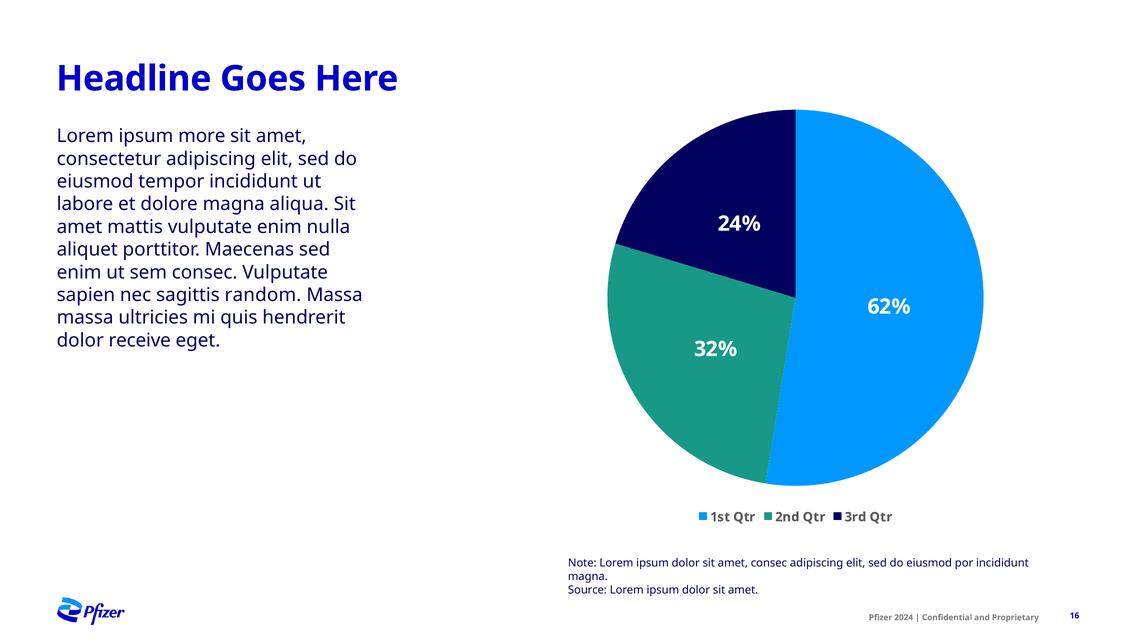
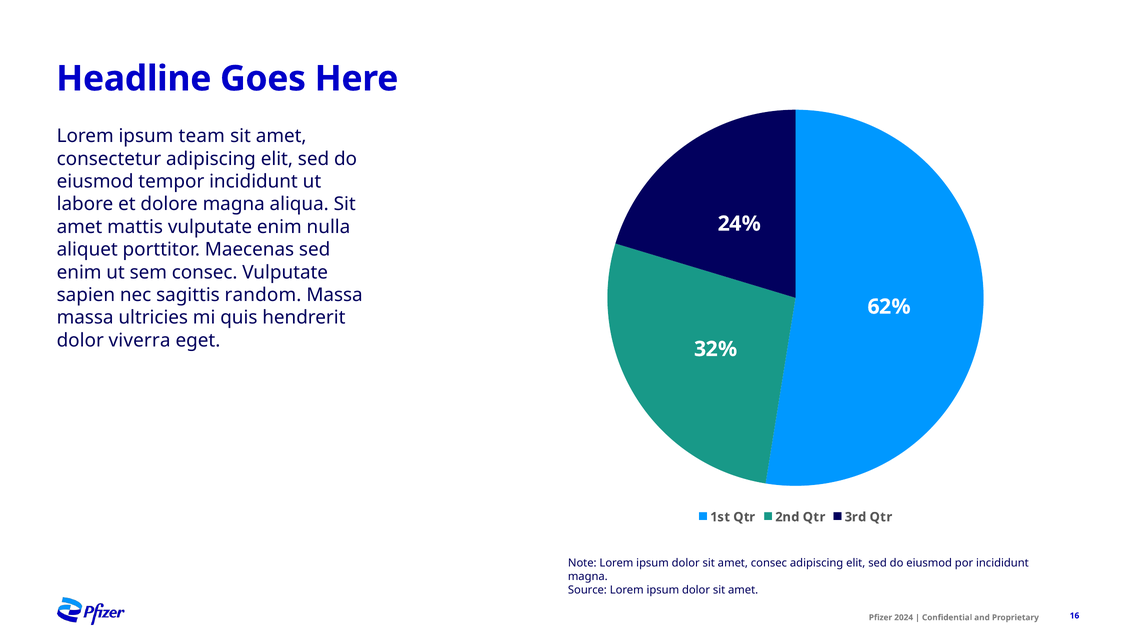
more: more -> team
receive: receive -> viverra
